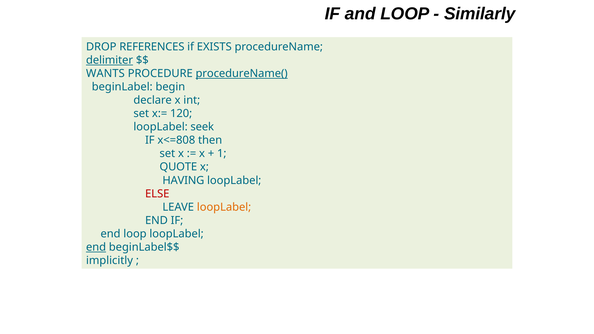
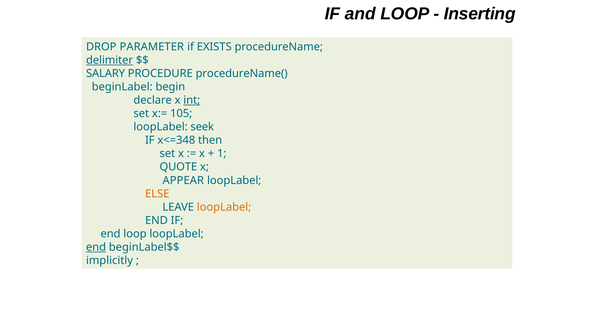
Similarly: Similarly -> Inserting
REFERENCES: REFERENCES -> PARAMETER
WANTS: WANTS -> SALARY
procedureName( underline: present -> none
int underline: none -> present
120: 120 -> 105
x<=808: x<=808 -> x<=348
HAVING: HAVING -> APPEAR
ELSE colour: red -> orange
